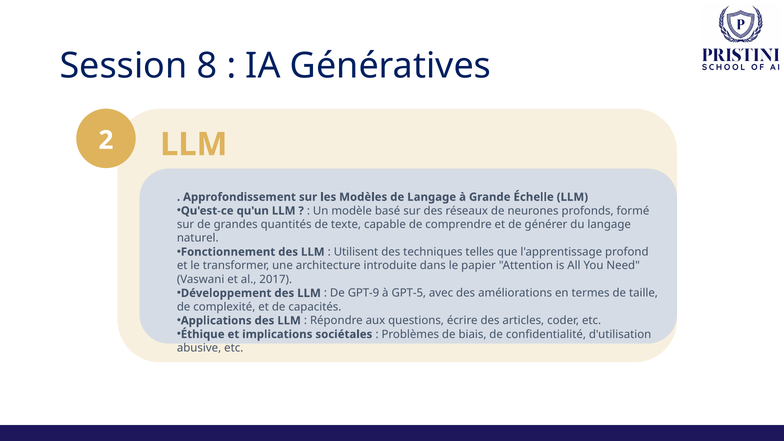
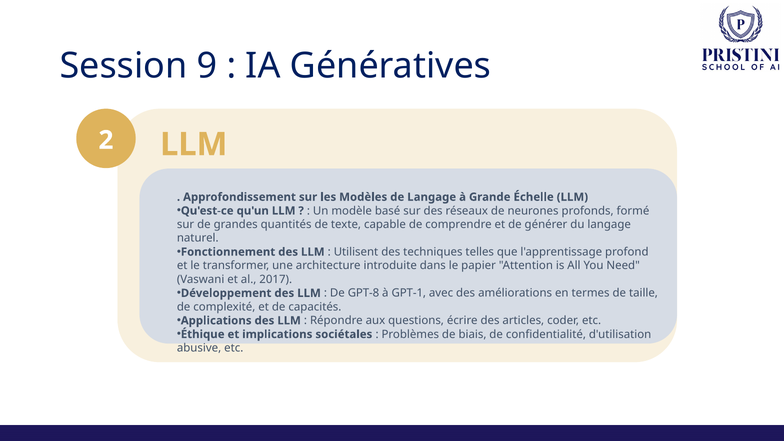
8: 8 -> 9
GPT-9: GPT-9 -> GPT-8
GPT-5: GPT-5 -> GPT-1
